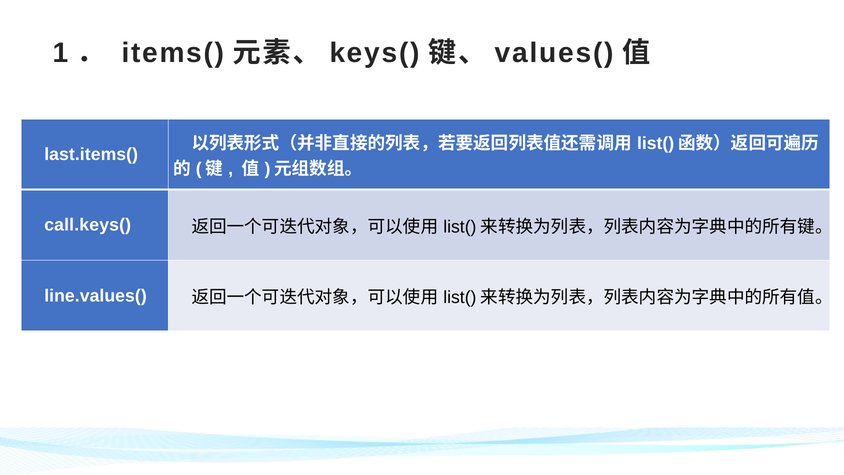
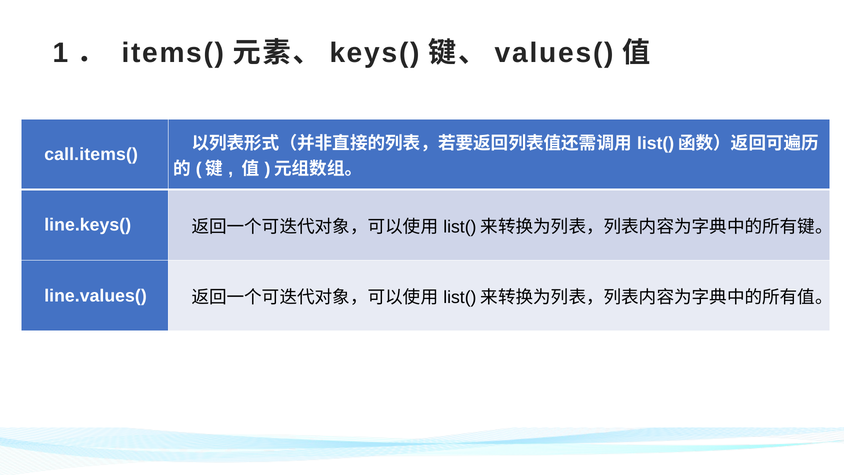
last.items(: last.items( -> call.items(
call.keys(: call.keys( -> line.keys(
